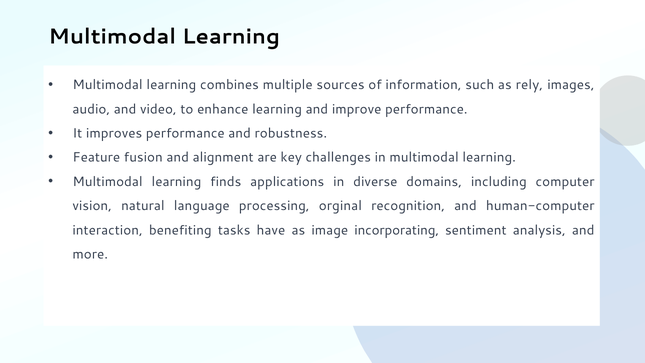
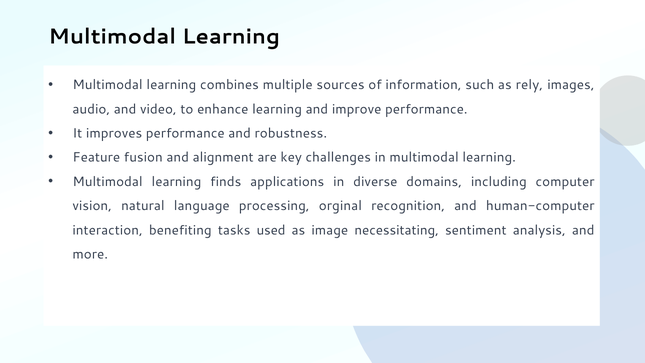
have: have -> used
incorporating: incorporating -> necessitating
